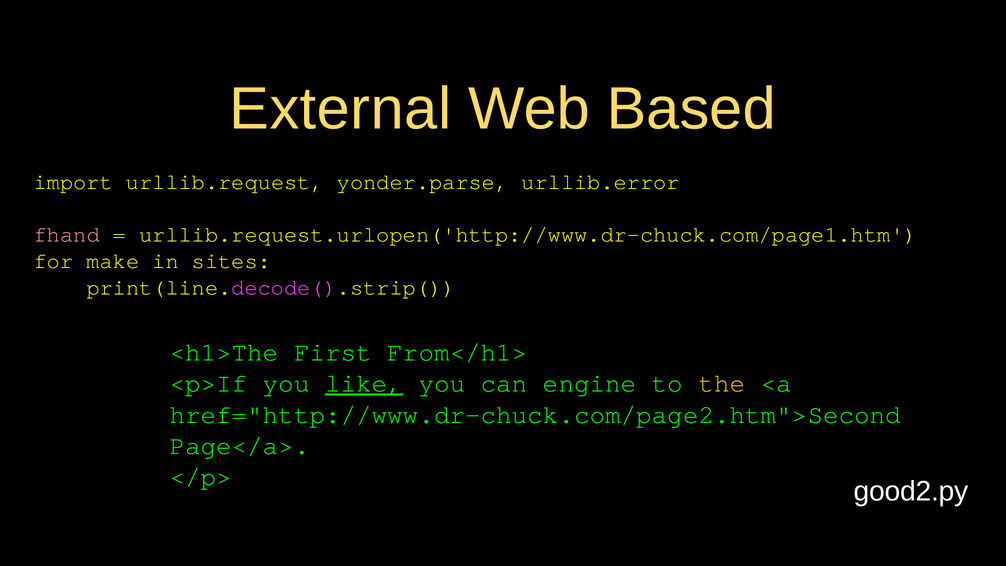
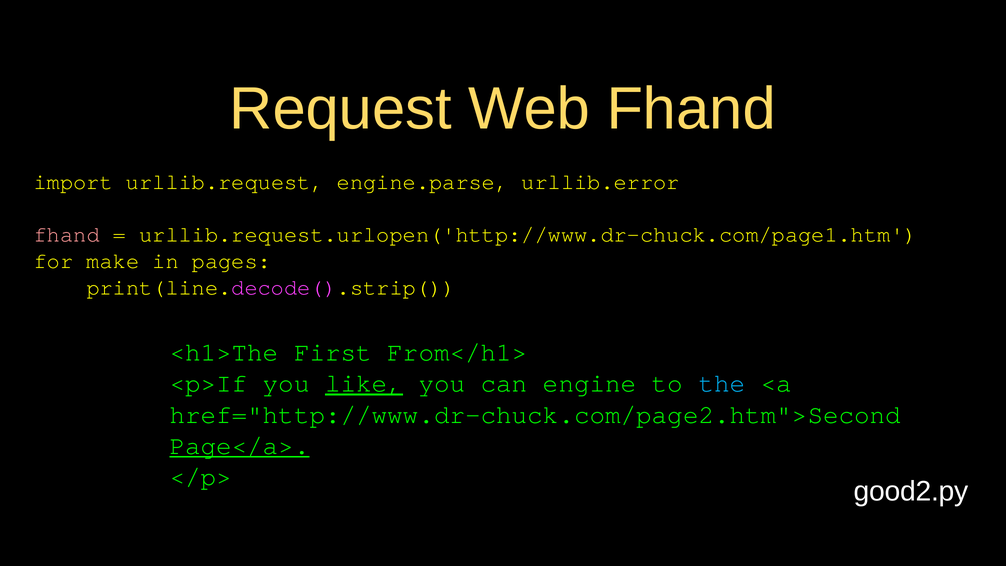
External: External -> Request
Web Based: Based -> Fhand
yonder.parse: yonder.parse -> engine.parse
sites: sites -> pages
the colour: yellow -> light blue
Page</a> underline: none -> present
